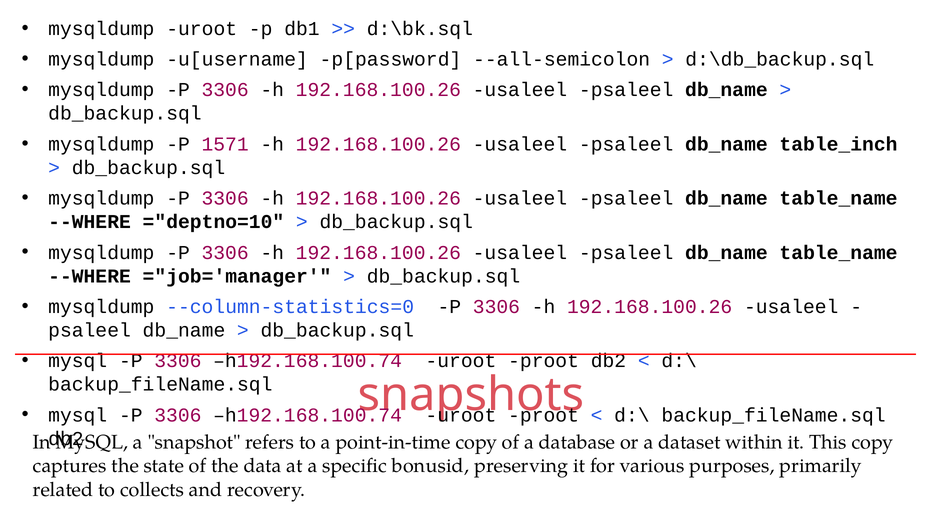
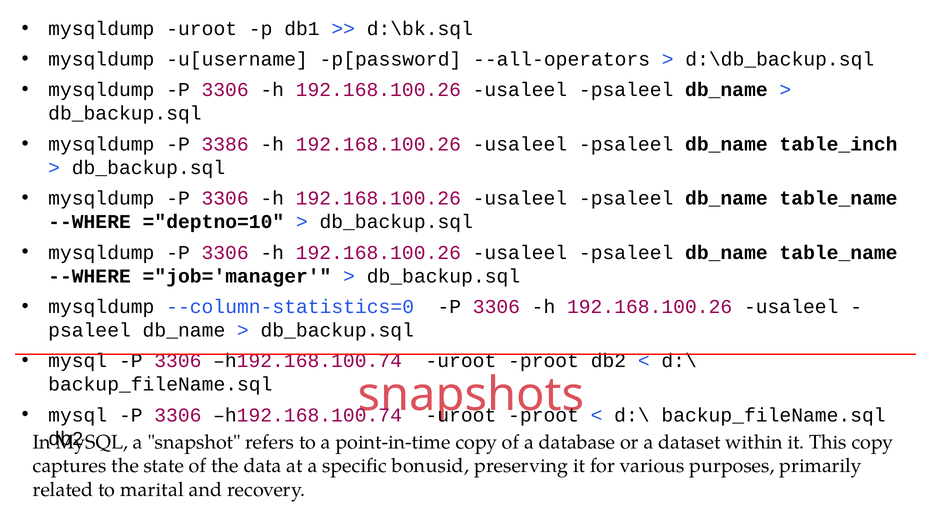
--all-semicolon: --all-semicolon -> --all-operators
1571: 1571 -> 3386
collects: collects -> marital
